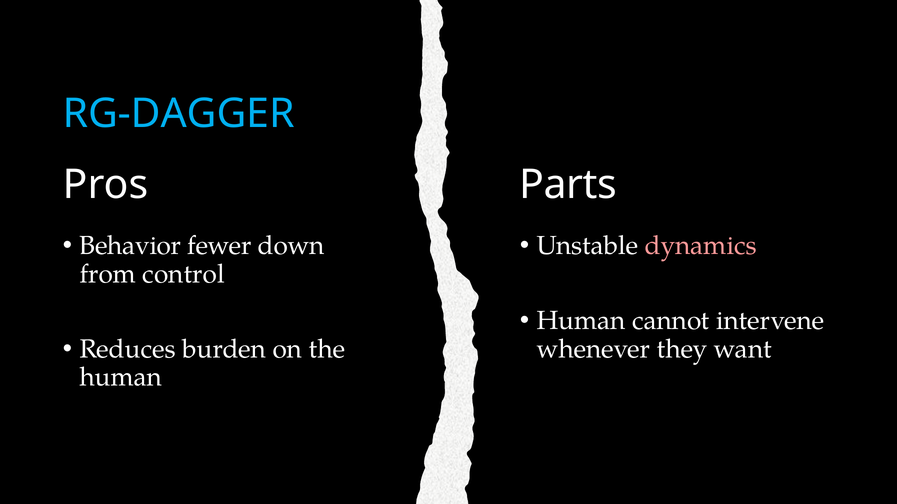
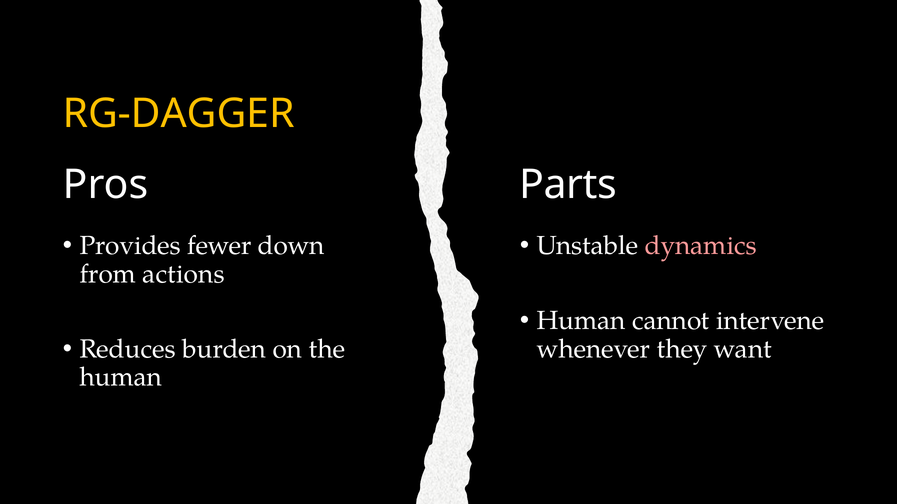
RG-DAGGER colour: light blue -> yellow
Behavior: Behavior -> Provides
control: control -> actions
